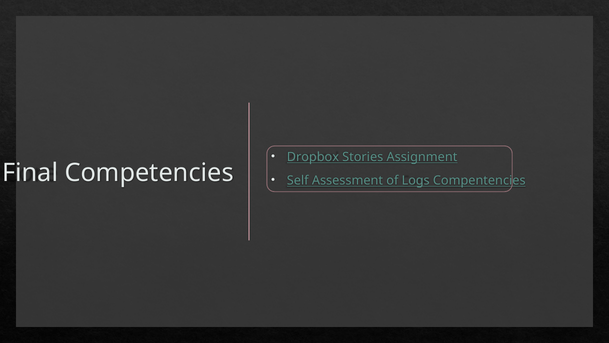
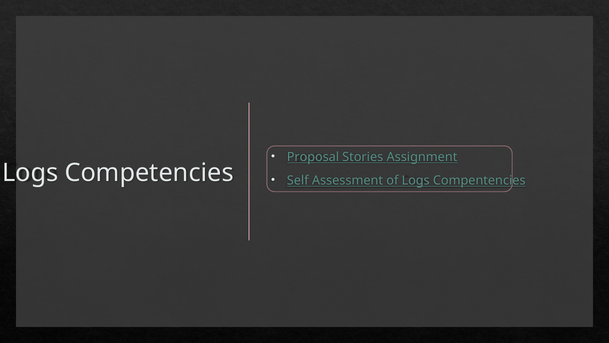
Dropbox: Dropbox -> Proposal
Final at (30, 173): Final -> Logs
